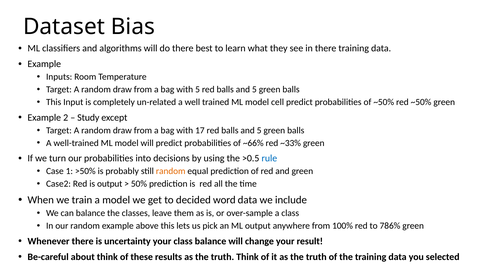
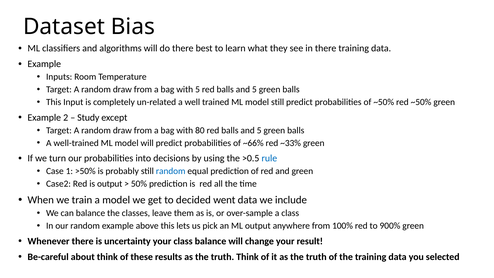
model cell: cell -> still
17: 17 -> 80
random at (171, 171) colour: orange -> blue
word: word -> went
786%: 786% -> 900%
